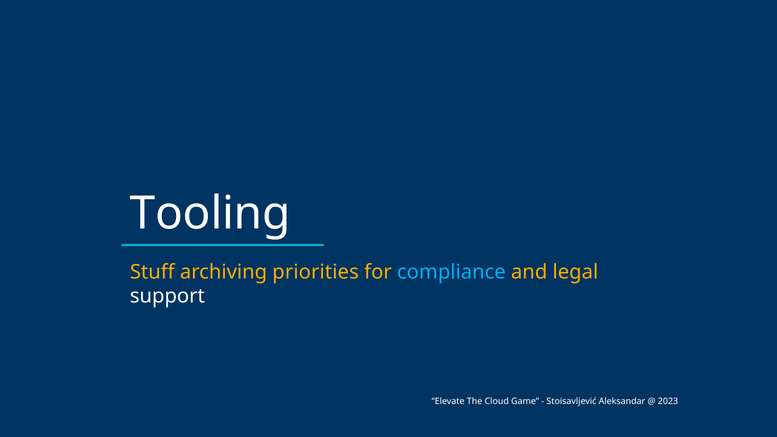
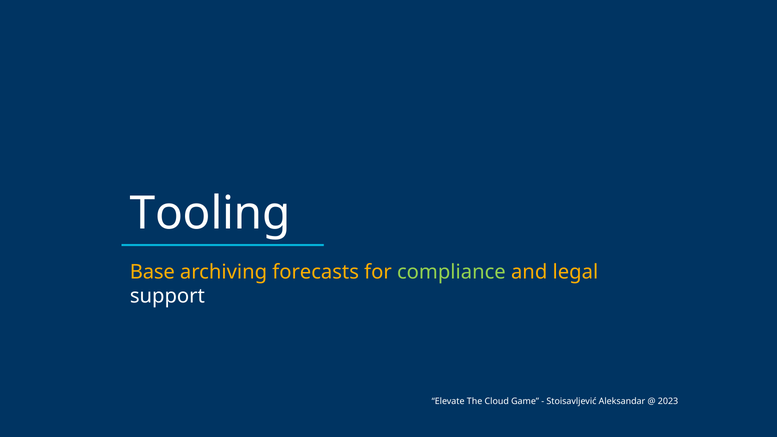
Stuff: Stuff -> Base
priorities: priorities -> forecasts
compliance colour: light blue -> light green
